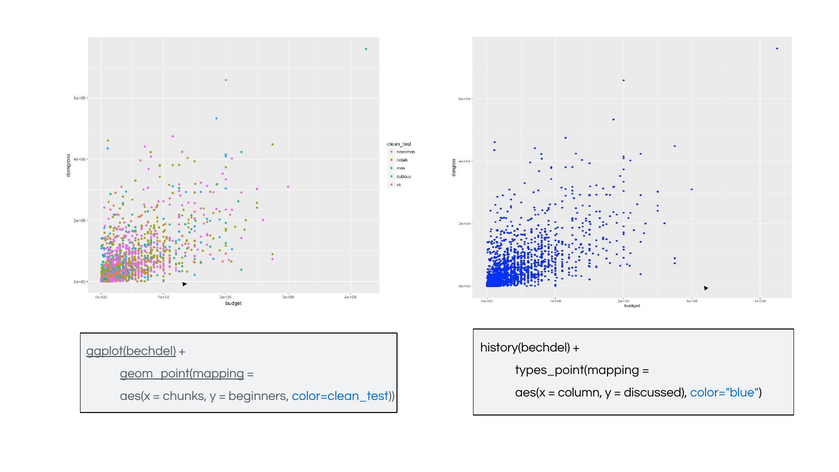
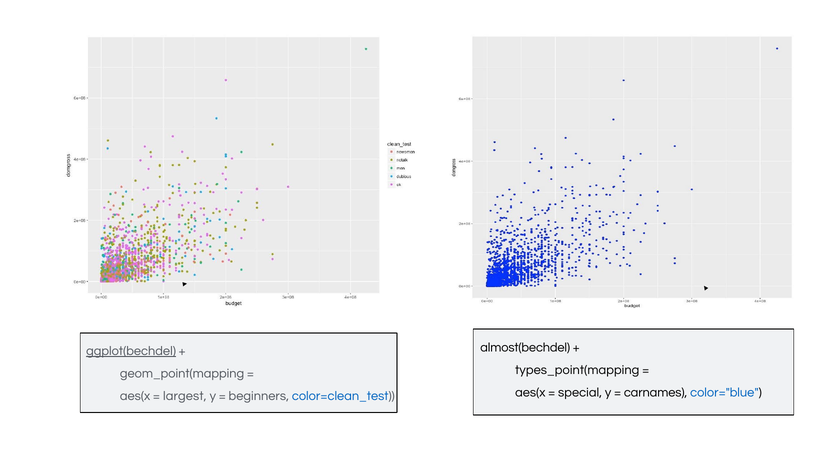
history(bechdel: history(bechdel -> almost(bechdel
geom_point(mapping underline: present -> none
column: column -> special
discussed: discussed -> carnames
chunks: chunks -> largest
